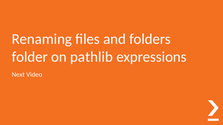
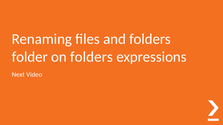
on pathlib: pathlib -> folders
